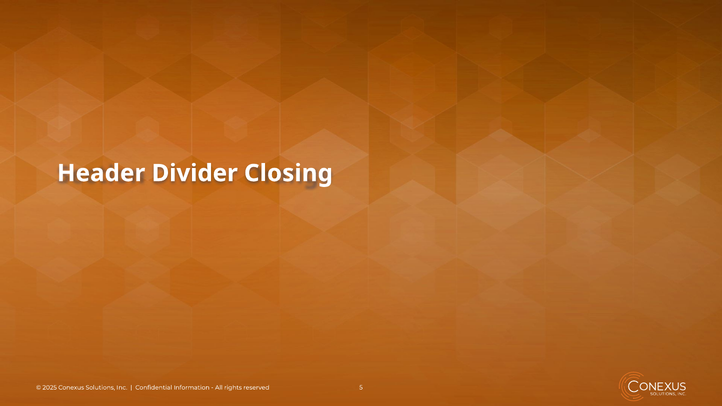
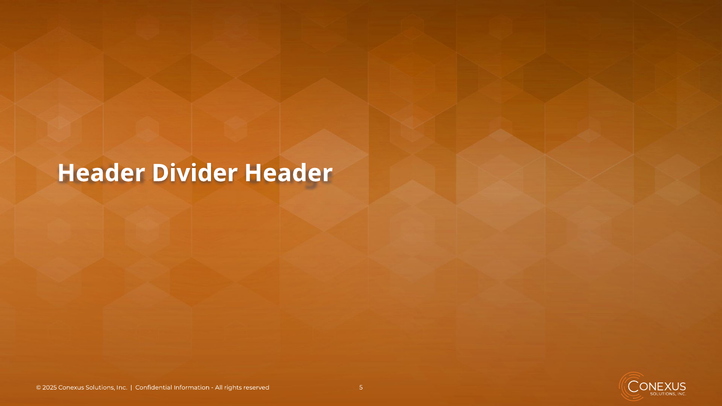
Divider Closing: Closing -> Header
